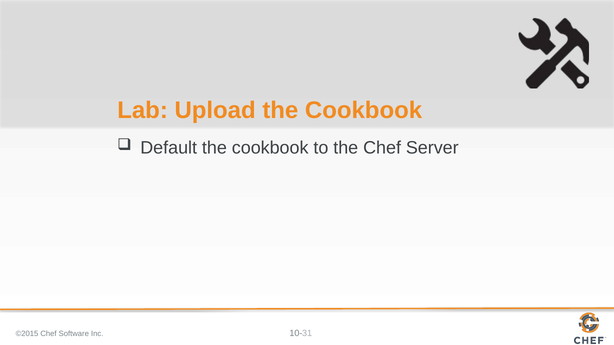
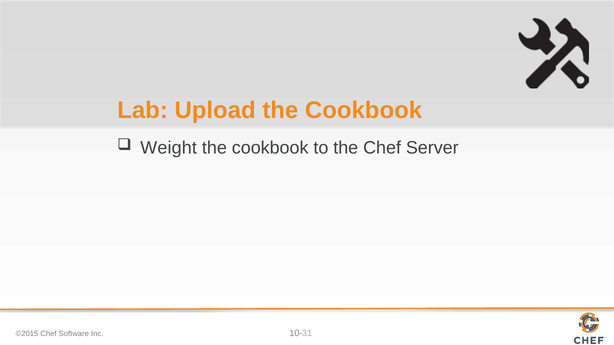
Default: Default -> Weight
